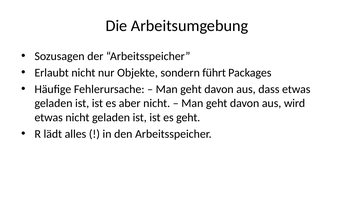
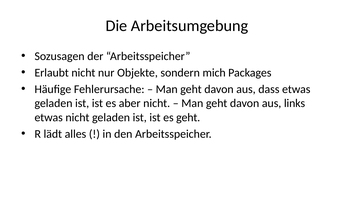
führt: führt -> mich
wird: wird -> links
